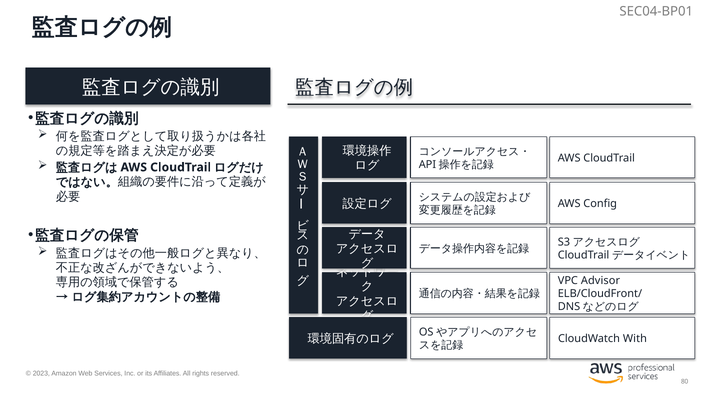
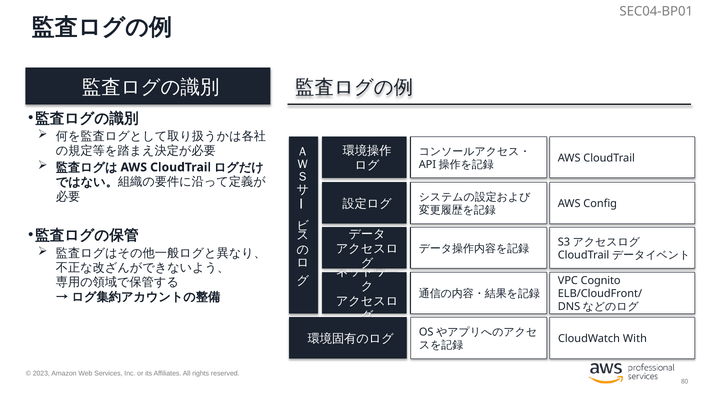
Advisor: Advisor -> Cognito
